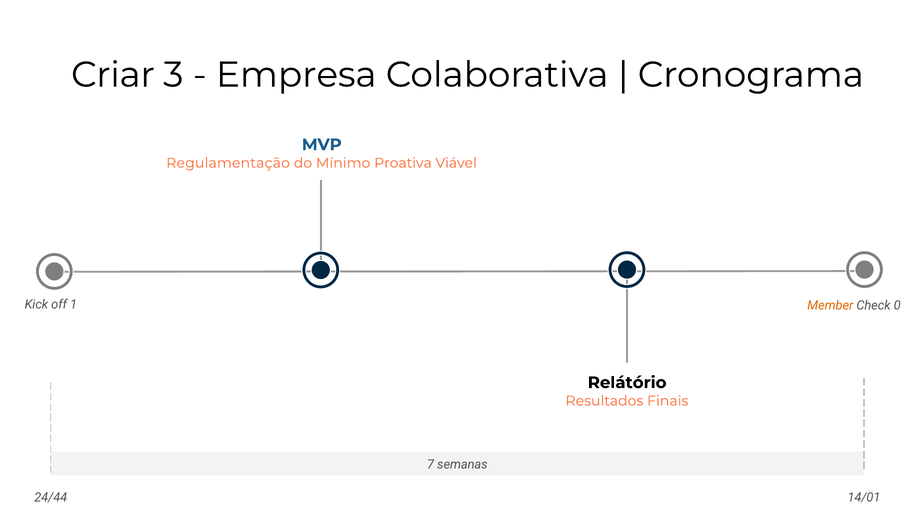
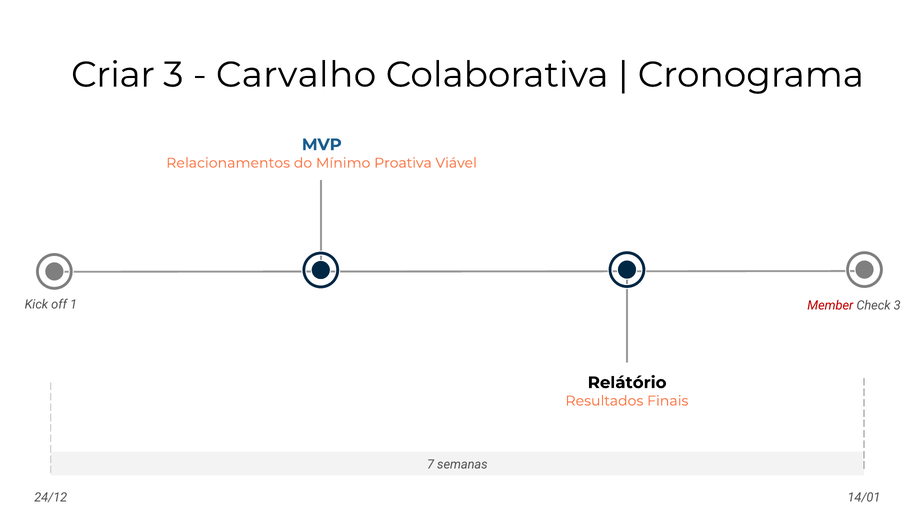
Empresa: Empresa -> Carvalho
Regulamentação: Regulamentação -> Relacionamentos
Member colour: orange -> red
Check 0: 0 -> 3
24/44: 24/44 -> 24/12
